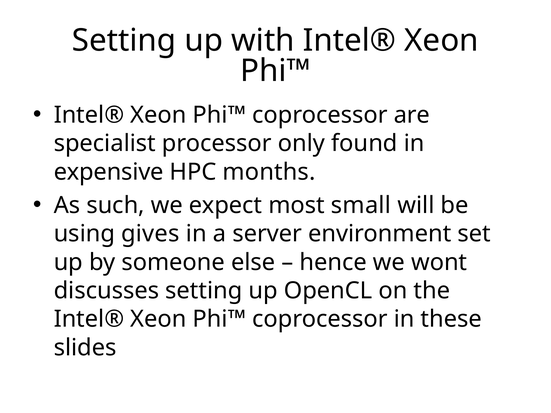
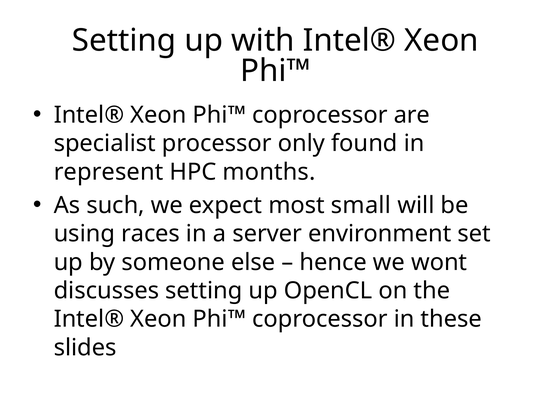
expensive: expensive -> represent
gives: gives -> races
